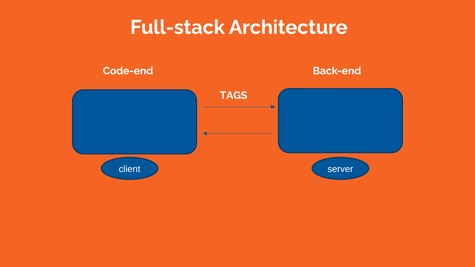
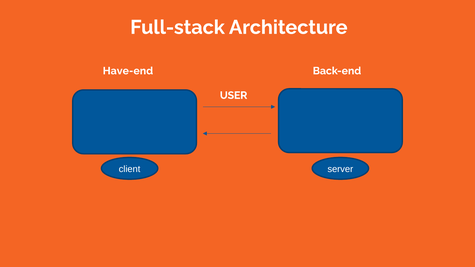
Code-end: Code-end -> Have-end
TAGS: TAGS -> USER
